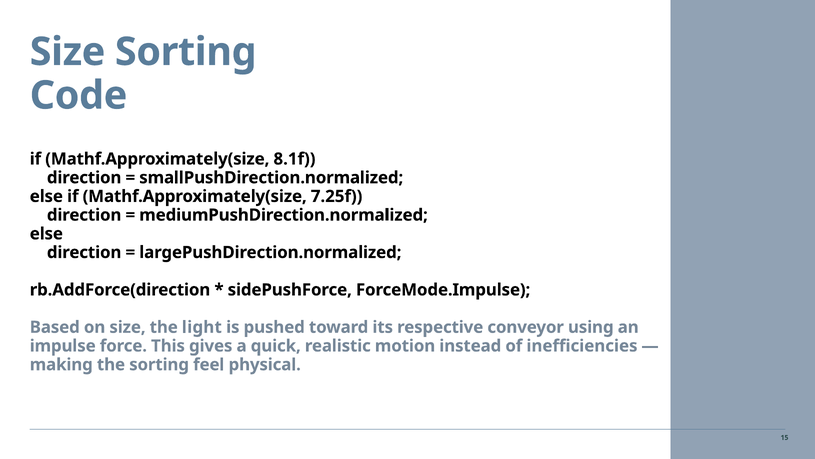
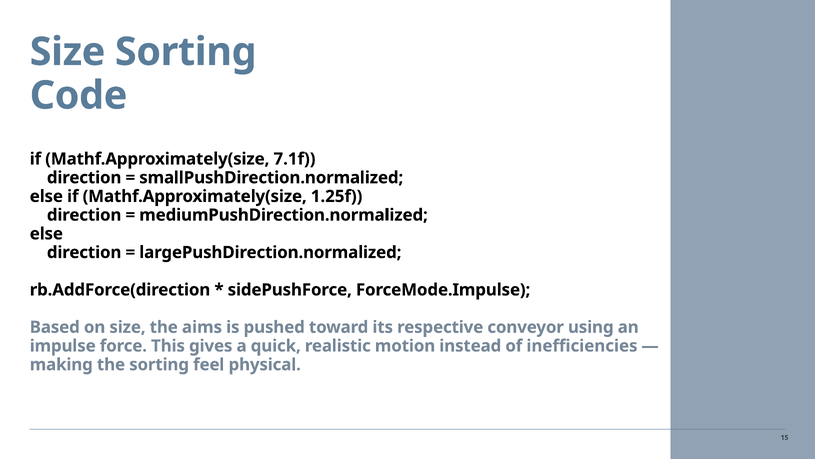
8.1f: 8.1f -> 7.1f
7.25f: 7.25f -> 1.25f
light: light -> aims
